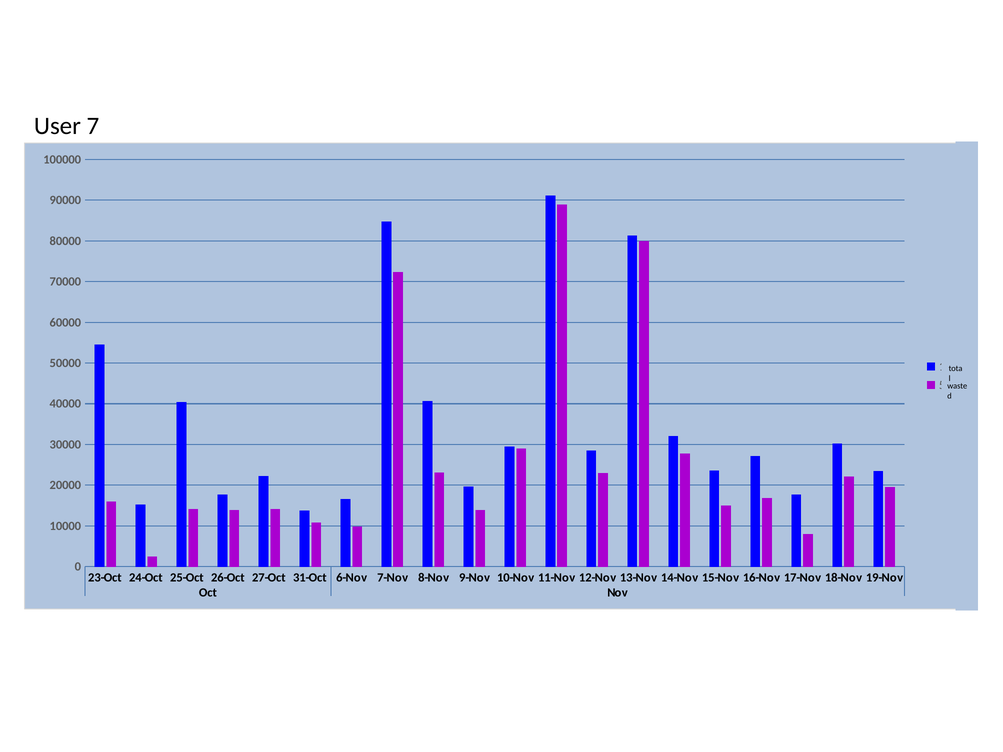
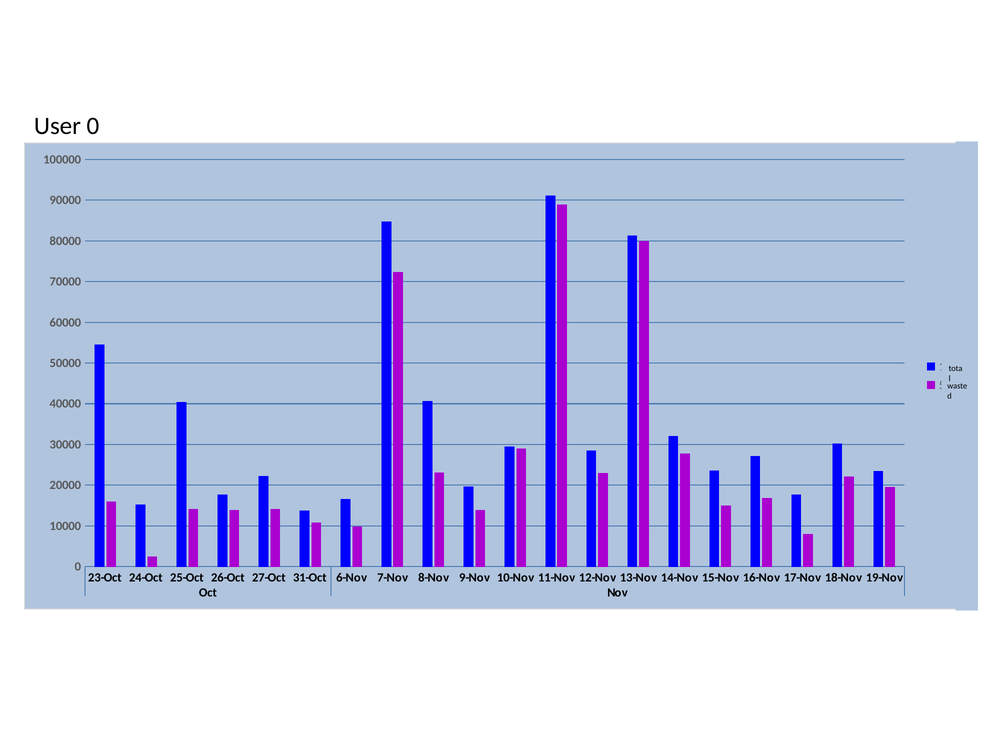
User 7: 7 -> 0
